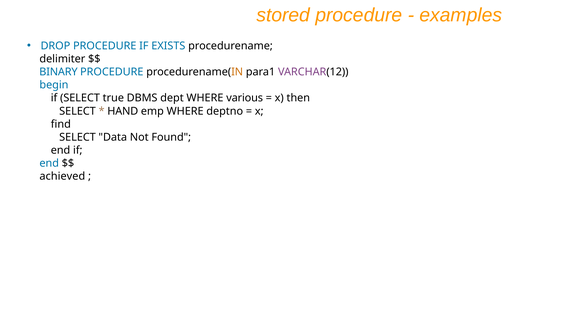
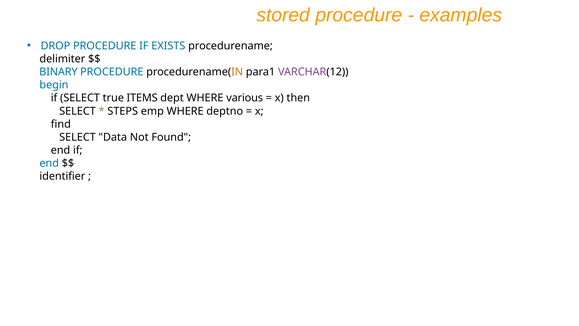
DBMS: DBMS -> ITEMS
HAND: HAND -> STEPS
achieved: achieved -> identifier
